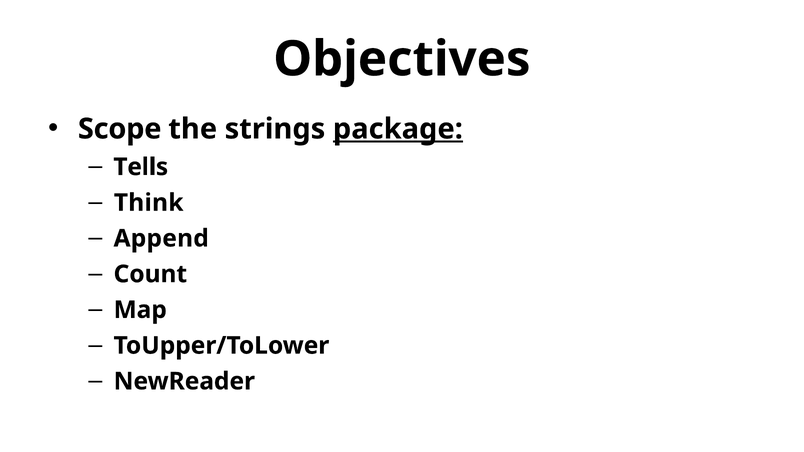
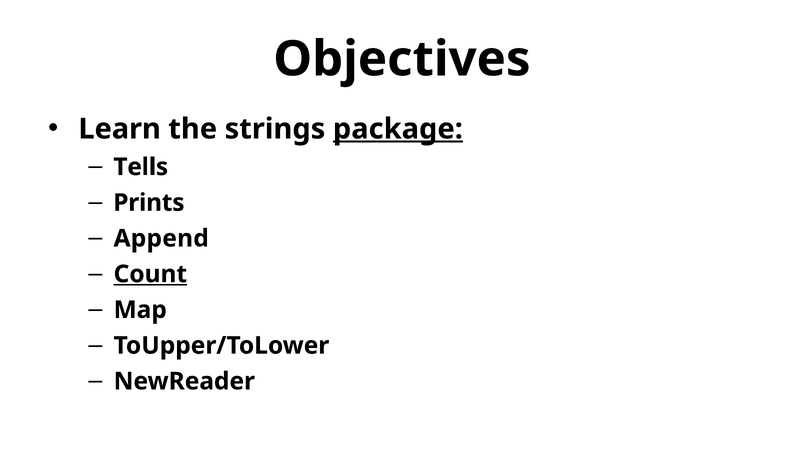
Scope: Scope -> Learn
Think: Think -> Prints
Count underline: none -> present
